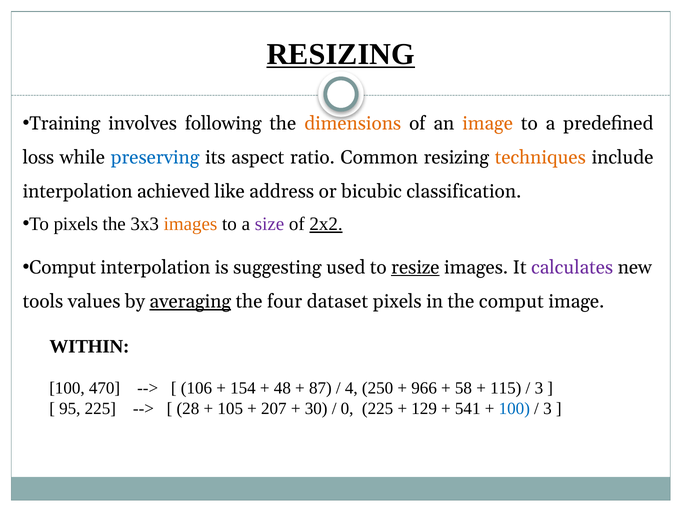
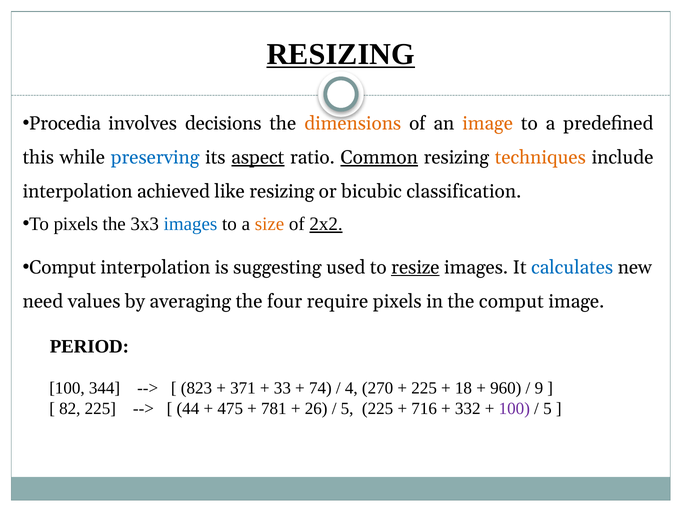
Training: Training -> Procedia
following: following -> decisions
loss: loss -> this
aspect underline: none -> present
Common underline: none -> present
like address: address -> resizing
images at (190, 224) colour: orange -> blue
size colour: purple -> orange
calculates colour: purple -> blue
tools: tools -> need
averaging underline: present -> none
dataset: dataset -> require
WITHIN: WITHIN -> PERIOD
470: 470 -> 344
106: 106 -> 823
154: 154 -> 371
48: 48 -> 33
87: 87 -> 74
250: 250 -> 270
966 at (424, 388): 966 -> 225
58: 58 -> 18
115: 115 -> 960
3 at (539, 388): 3 -> 9
95: 95 -> 82
28: 28 -> 44
105: 105 -> 475
207: 207 -> 781
30: 30 -> 26
0 at (347, 408): 0 -> 5
129: 129 -> 716
541: 541 -> 332
100 at (514, 408) colour: blue -> purple
3 at (547, 408): 3 -> 5
